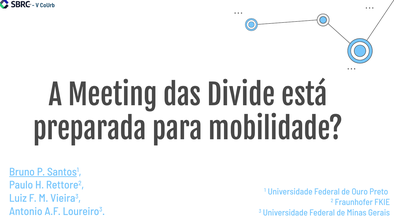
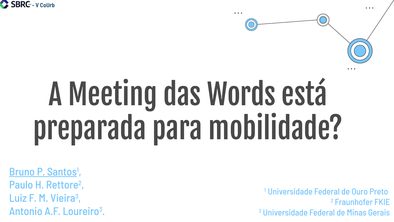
Divide: Divide -> Words
